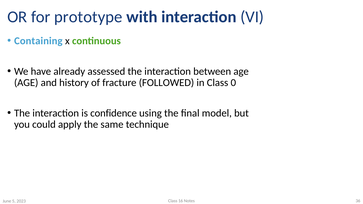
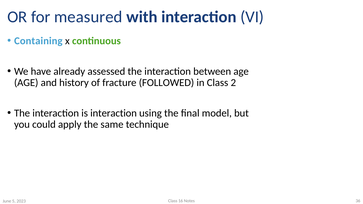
prototype: prototype -> measured
0: 0 -> 2
is confidence: confidence -> interaction
